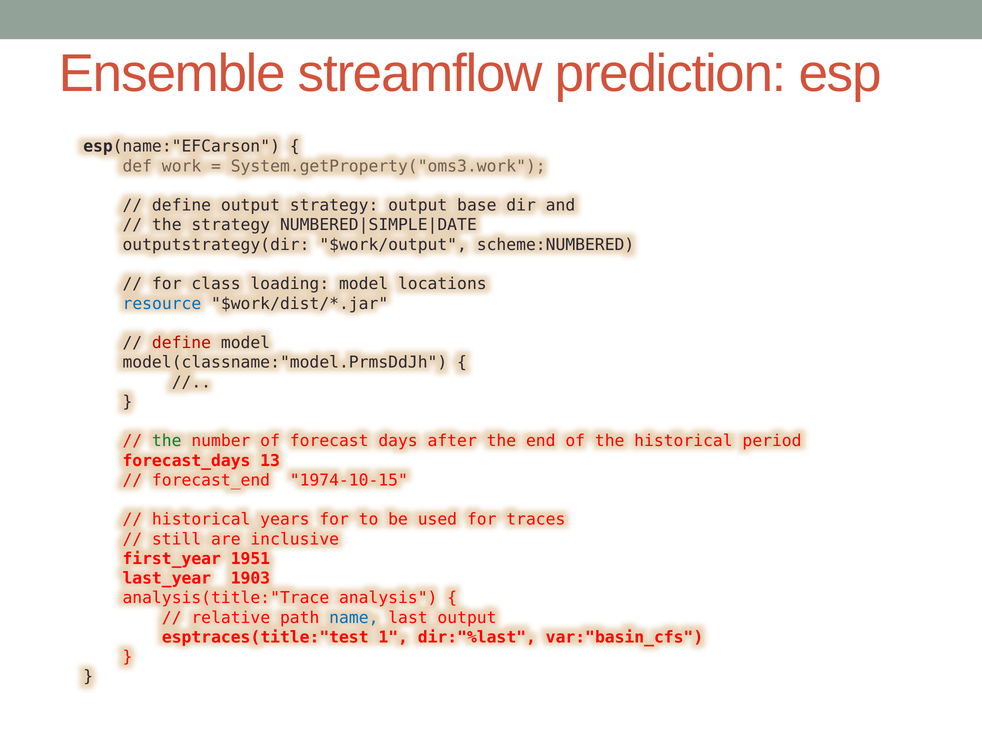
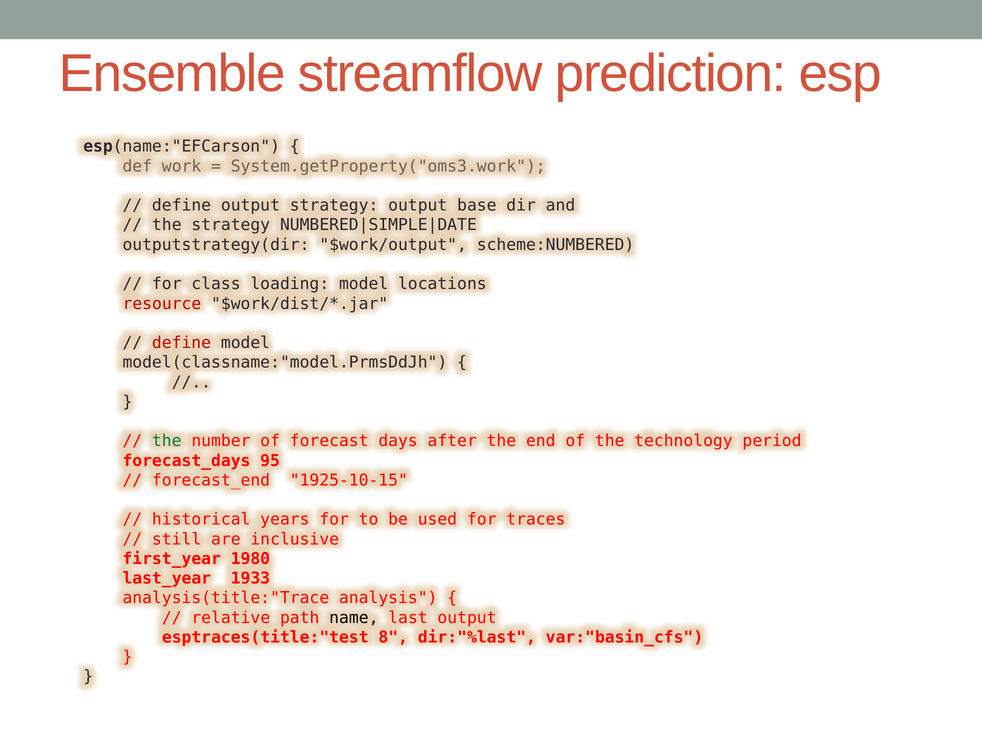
resource colour: blue -> red
the historical: historical -> technology
13: 13 -> 95
1974-10-15: 1974-10-15 -> 1925-10-15
1951: 1951 -> 1980
1903: 1903 -> 1933
name colour: blue -> black
1: 1 -> 8
